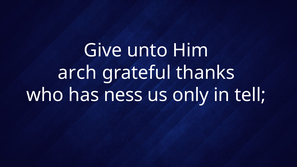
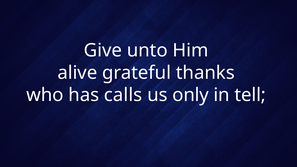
arch: arch -> alive
ness: ness -> calls
